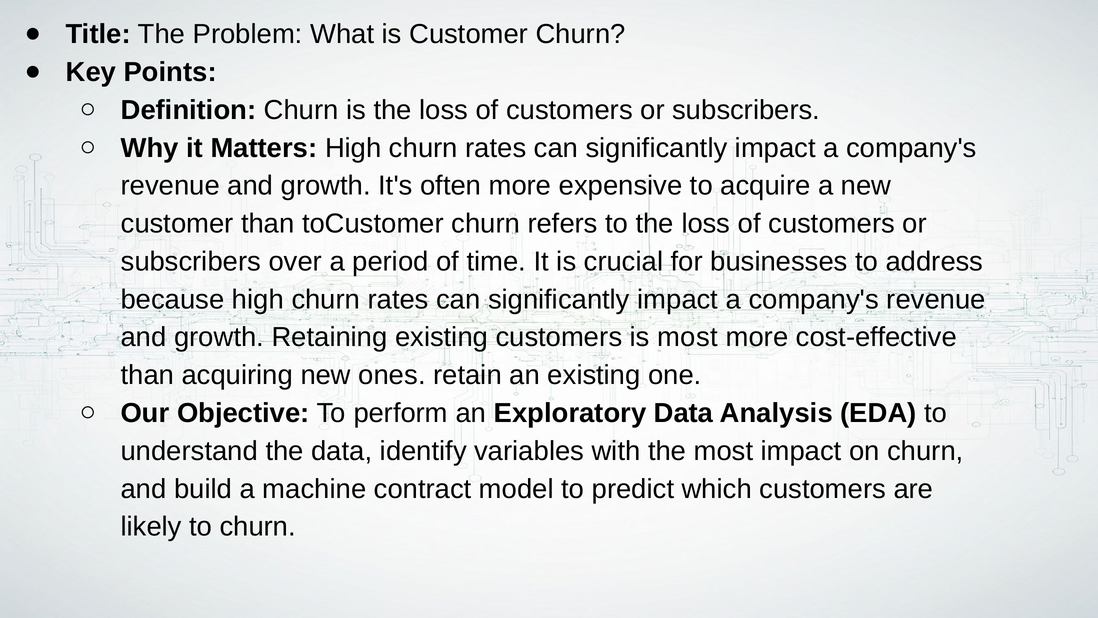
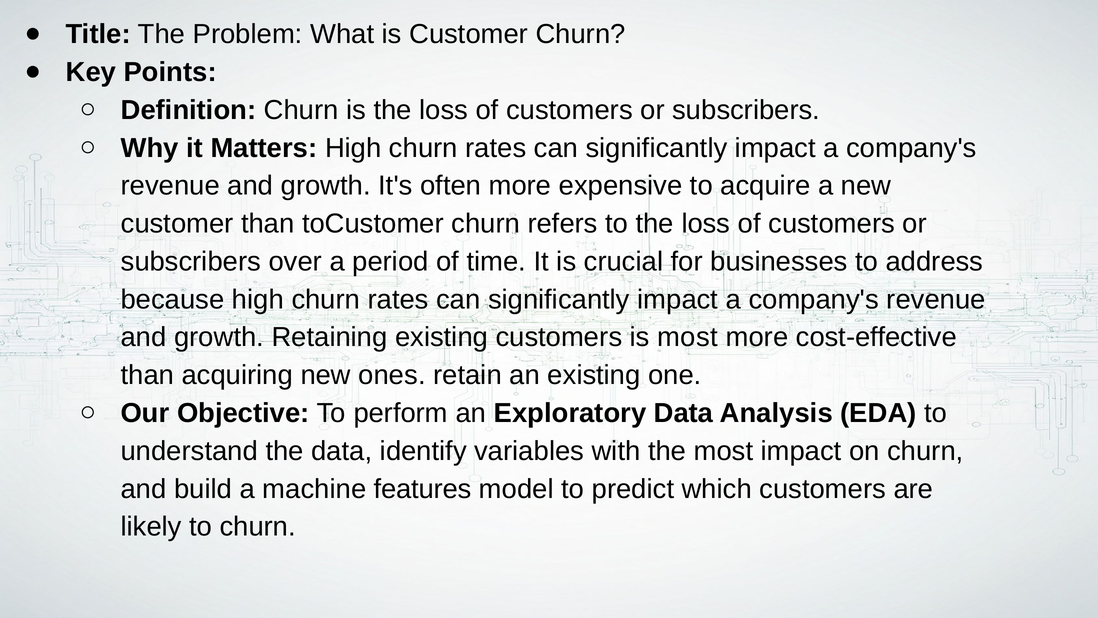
contract: contract -> features
